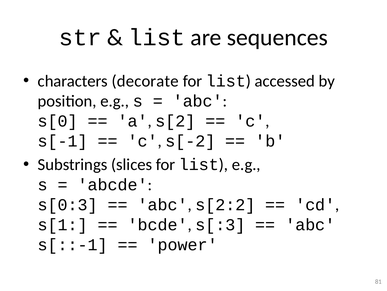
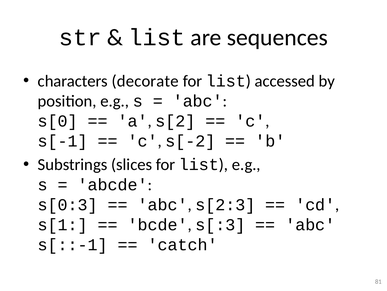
s[2:2: s[2:2 -> s[2:3
power: power -> catch
